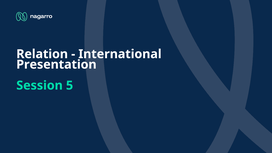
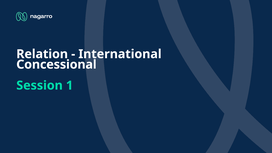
Presentation: Presentation -> Concessional
5: 5 -> 1
